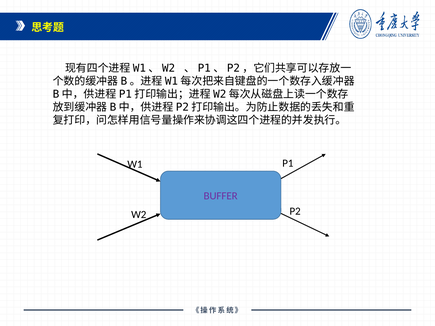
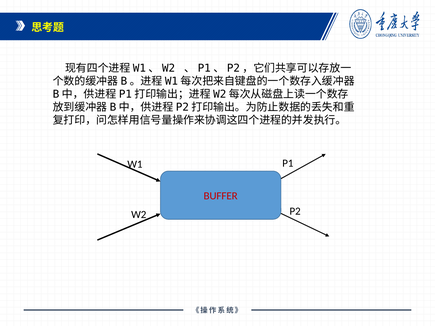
BUFFER colour: purple -> red
